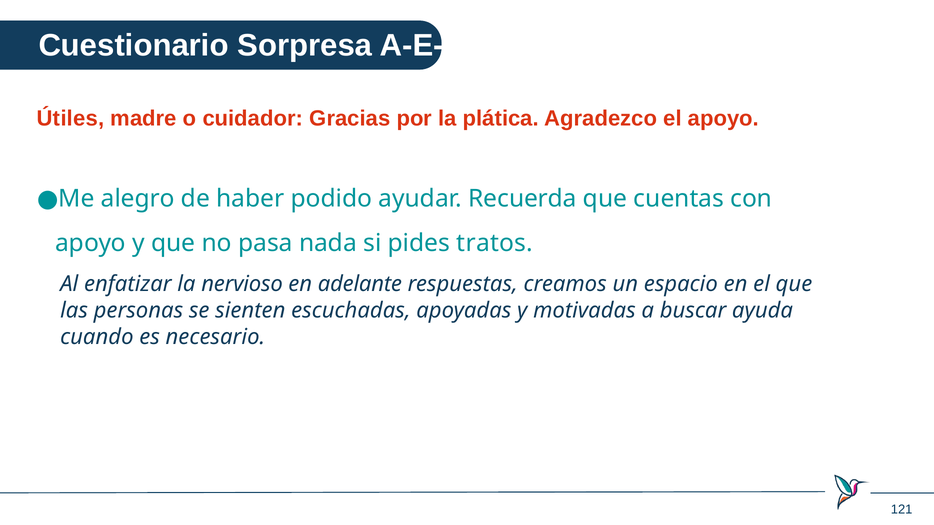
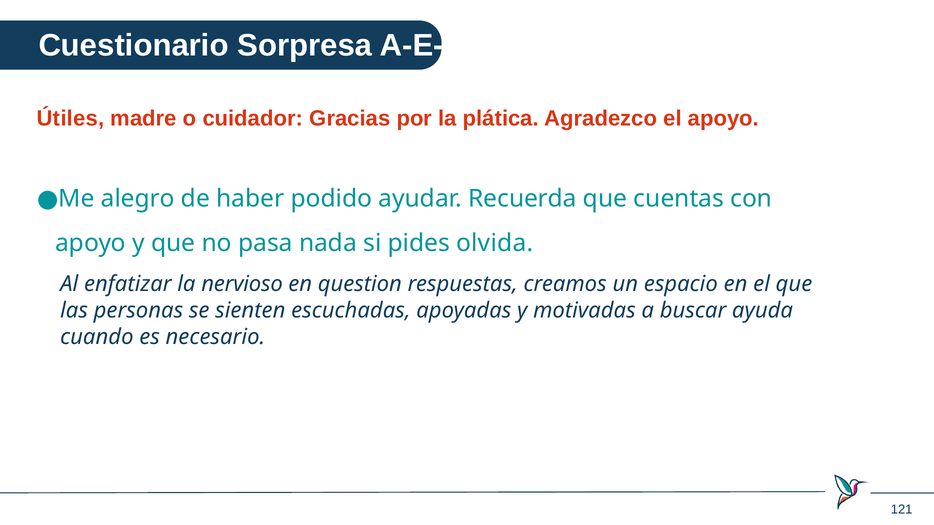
tratos: tratos -> olvida
adelante: adelante -> question
